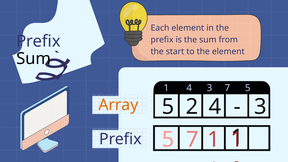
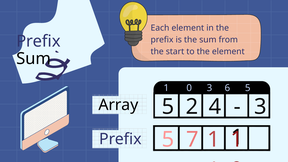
4 at (189, 88): 4 -> 0
3 7: 7 -> 6
Array colour: orange -> black
